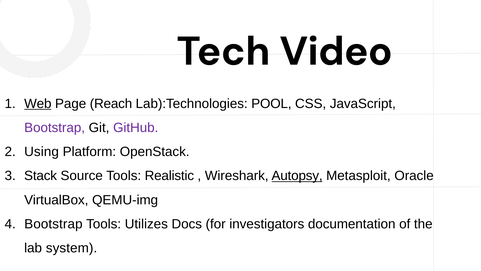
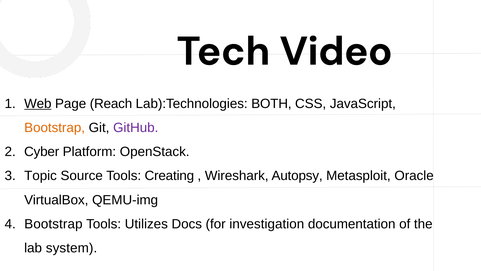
POOL: POOL -> BOTH
Bootstrap at (55, 127) colour: purple -> orange
Using: Using -> Cyber
Stack: Stack -> Topic
Realistic: Realistic -> Creating
Autopsy underline: present -> none
investigators: investigators -> investigation
